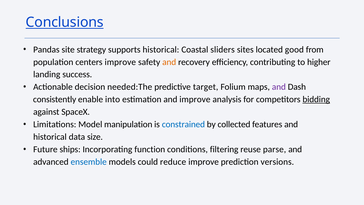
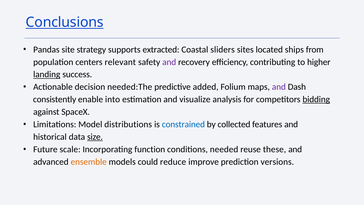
supports historical: historical -> extracted
good: good -> ships
centers improve: improve -> relevant
and at (169, 62) colour: orange -> purple
landing underline: none -> present
target: target -> added
and improve: improve -> visualize
manipulation: manipulation -> distributions
size underline: none -> present
ships: ships -> scale
filtering: filtering -> needed
parse: parse -> these
ensemble colour: blue -> orange
